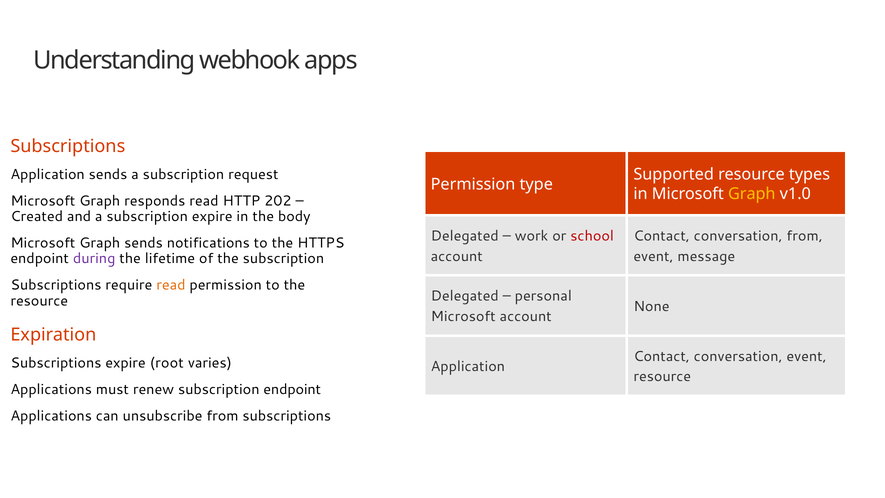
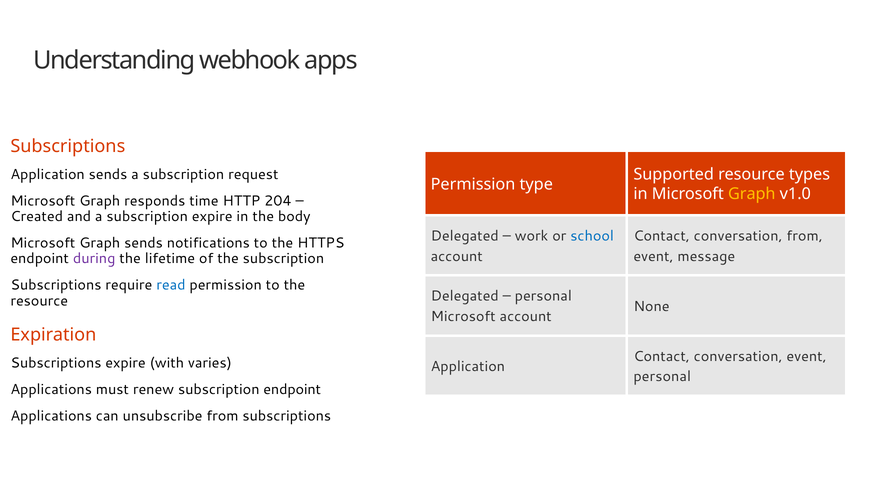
responds read: read -> time
202: 202 -> 204
school colour: red -> blue
read at (171, 285) colour: orange -> blue
root: root -> with
resource at (662, 376): resource -> personal
